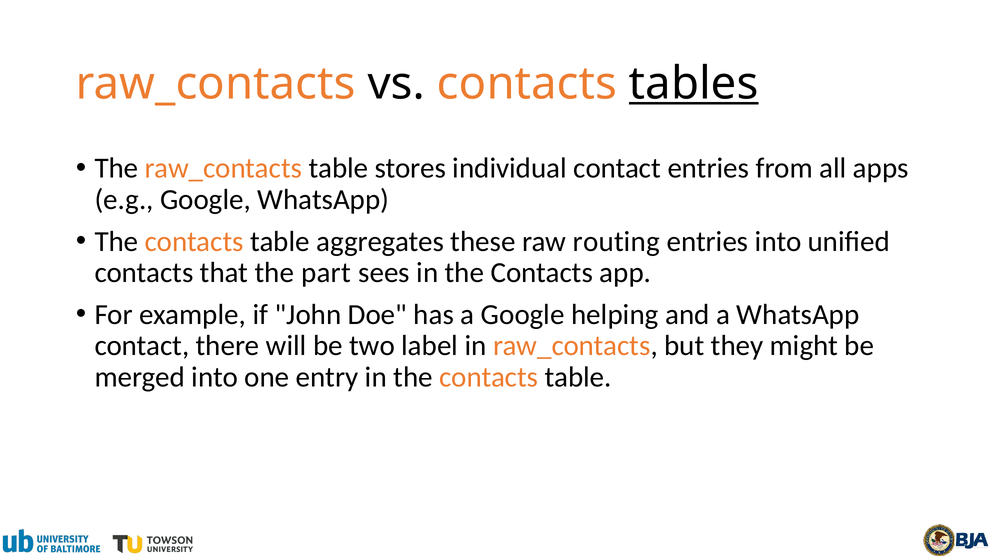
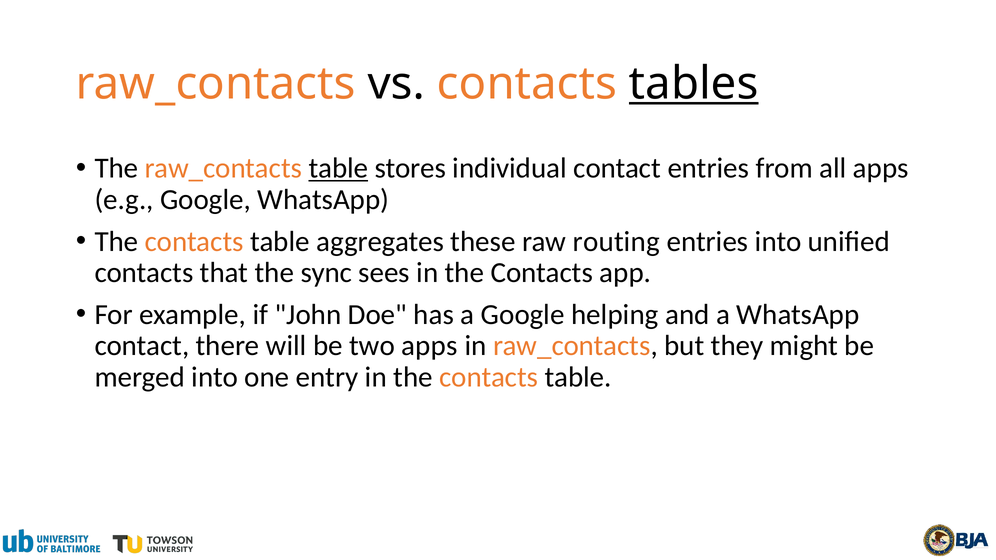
table at (338, 168) underline: none -> present
part: part -> sync
two label: label -> apps
